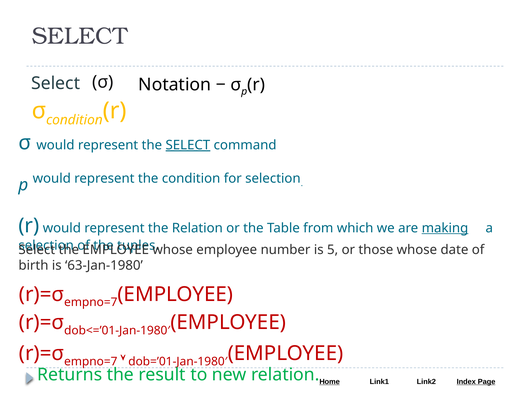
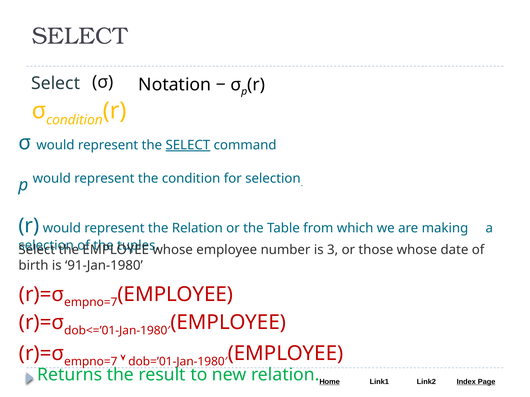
making underline: present -> none
5: 5 -> 3
63-Jan-1980: 63-Jan-1980 -> 91-Jan-1980
